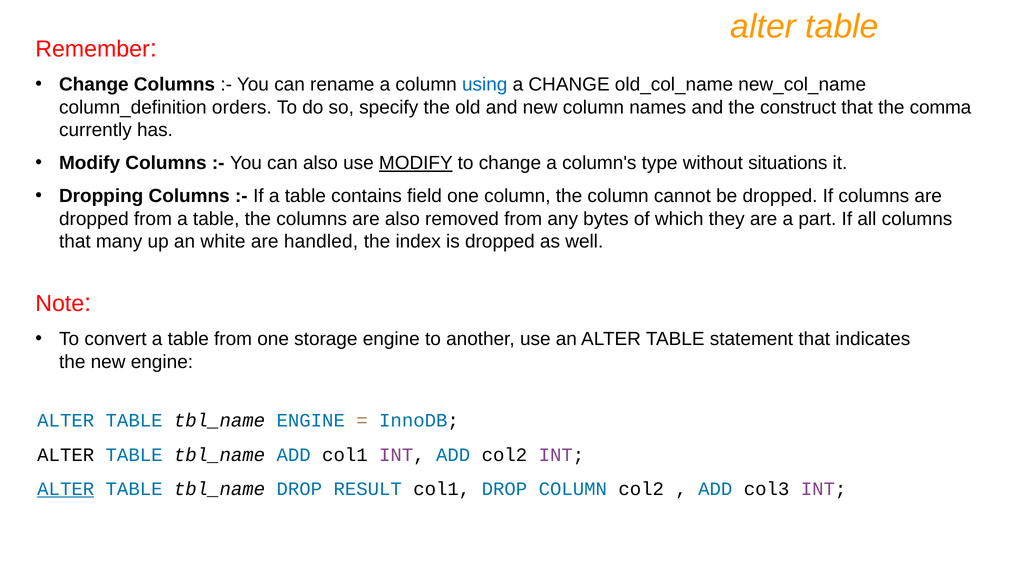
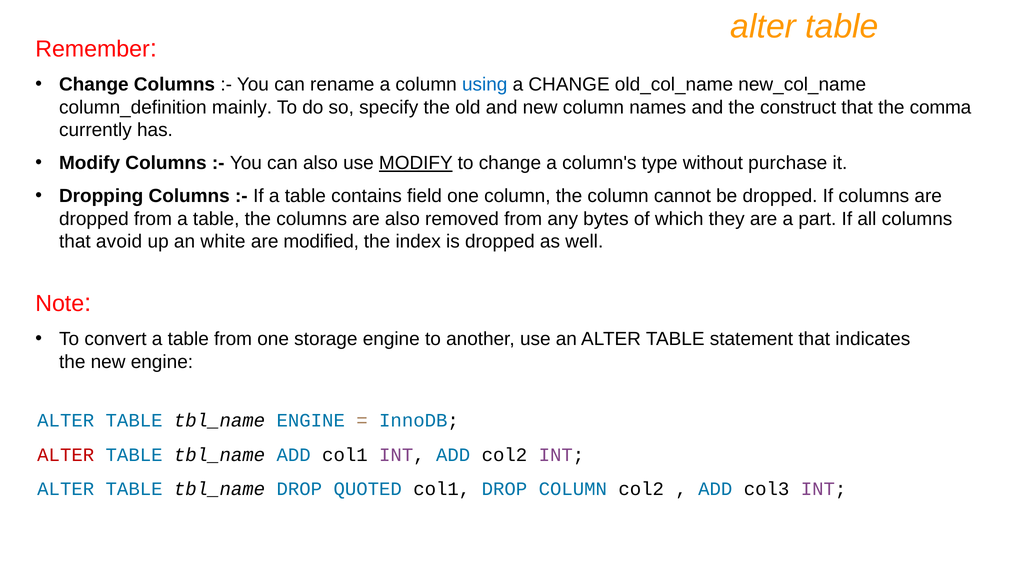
orders: orders -> mainly
situations: situations -> purchase
many: many -> avoid
handled: handled -> modified
ALTER at (66, 455) colour: black -> red
ALTER at (66, 489) underline: present -> none
RESULT: RESULT -> QUOTED
